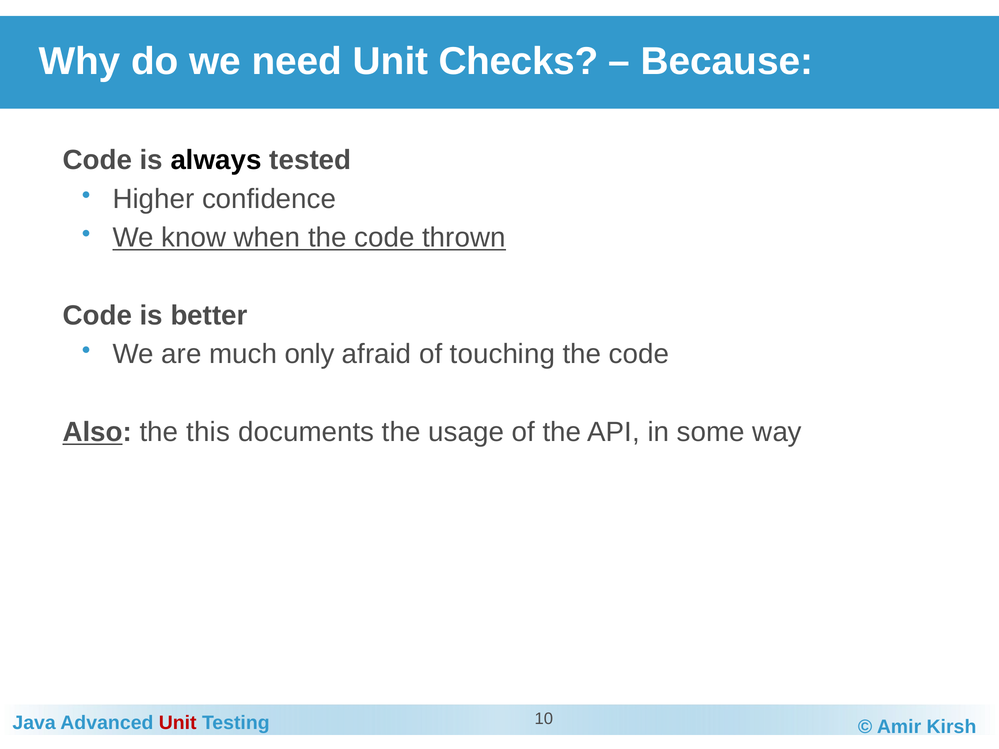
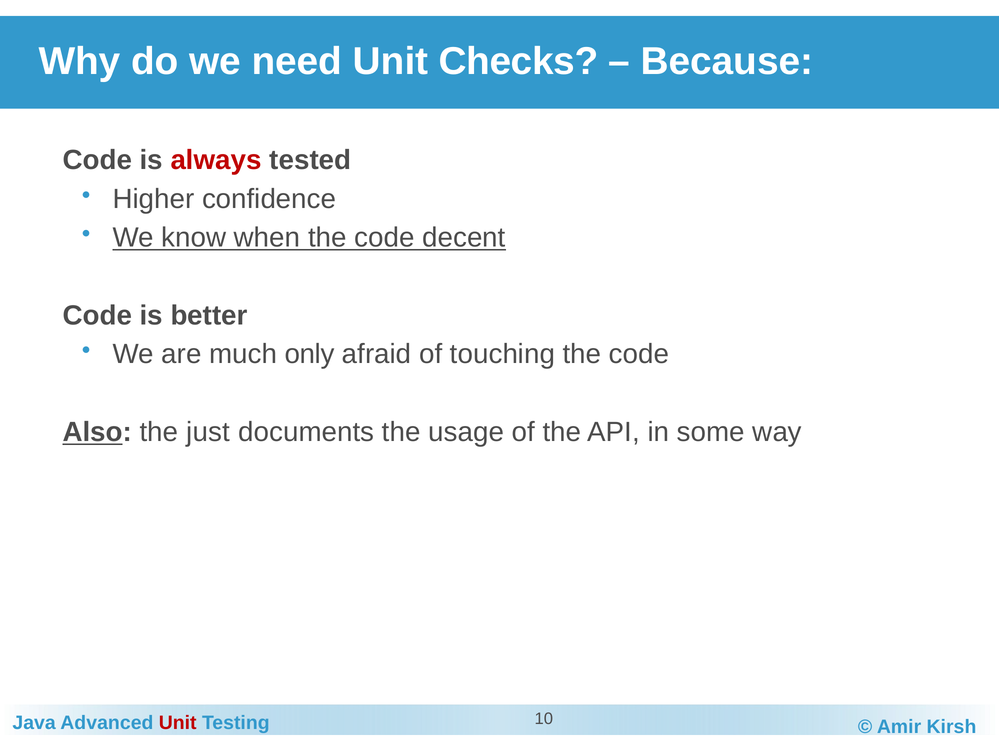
always colour: black -> red
thrown: thrown -> decent
this: this -> just
